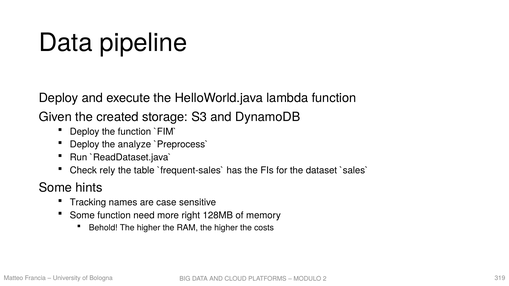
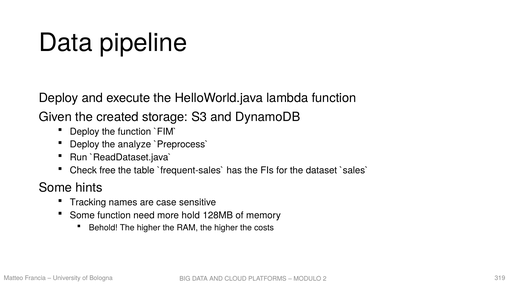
rely: rely -> free
right: right -> hold
